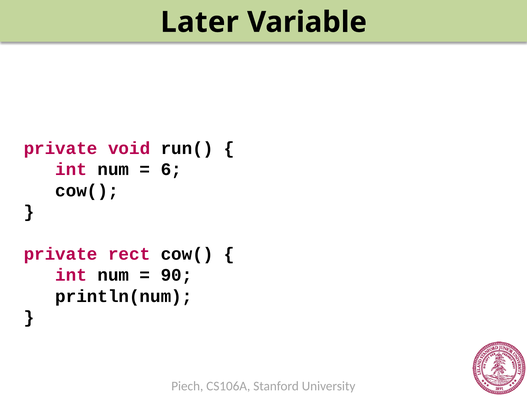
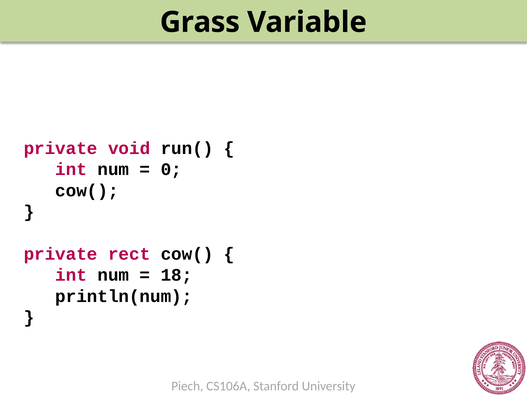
Later: Later -> Grass
6: 6 -> 0
90: 90 -> 18
